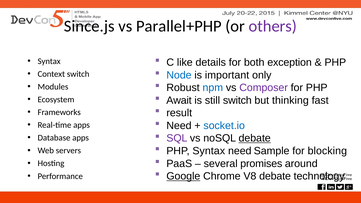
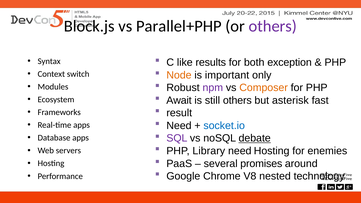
Since.js: Since.js -> Block.js
details: details -> results
Node colour: blue -> orange
npm colour: blue -> purple
Composer colour: purple -> orange
still switch: switch -> others
thinking: thinking -> asterisk
PHP Syntax: Syntax -> Library
need Sample: Sample -> Hosting
blocking: blocking -> enemies
Google underline: present -> none
V8 debate: debate -> nested
